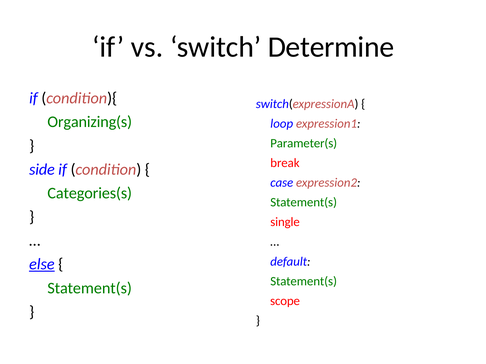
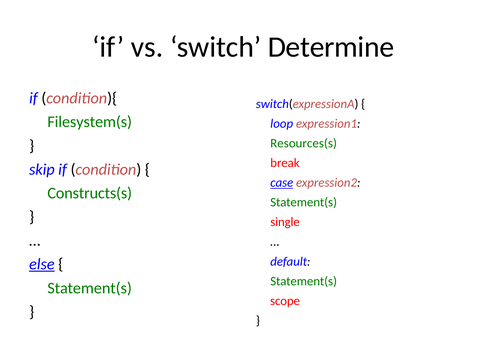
Organizing(s: Organizing(s -> Filesystem(s
Parameter(s: Parameter(s -> Resources(s
side: side -> skip
case underline: none -> present
Categories(s: Categories(s -> Constructs(s
